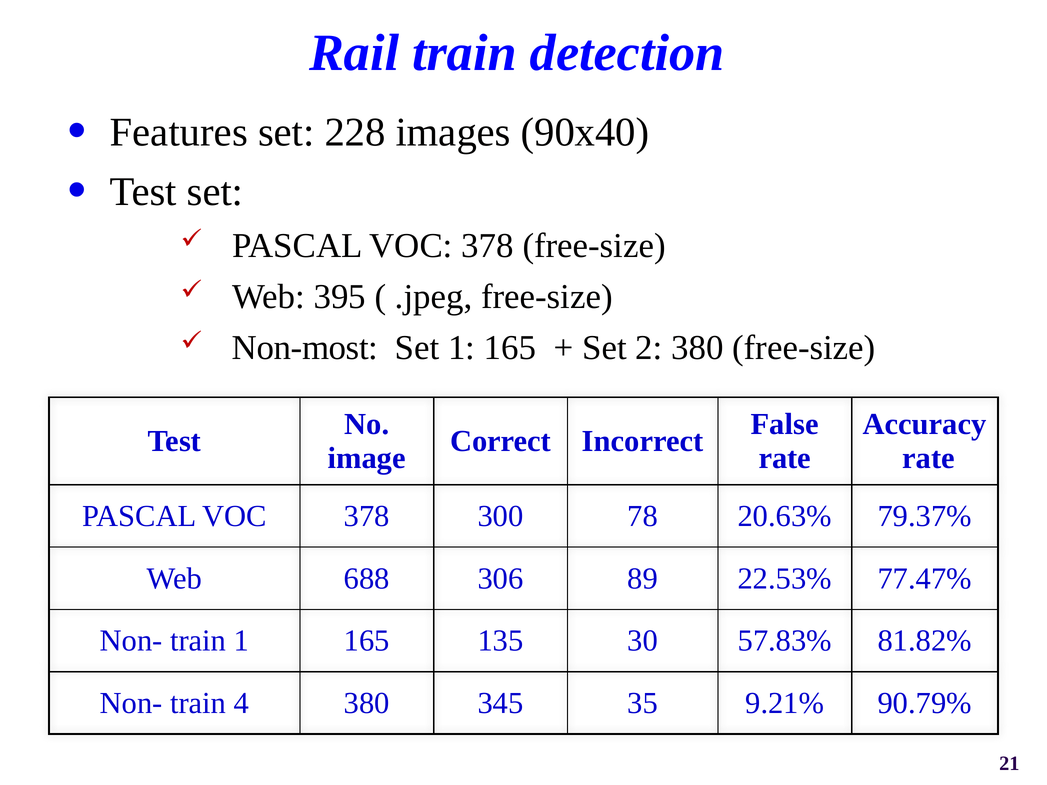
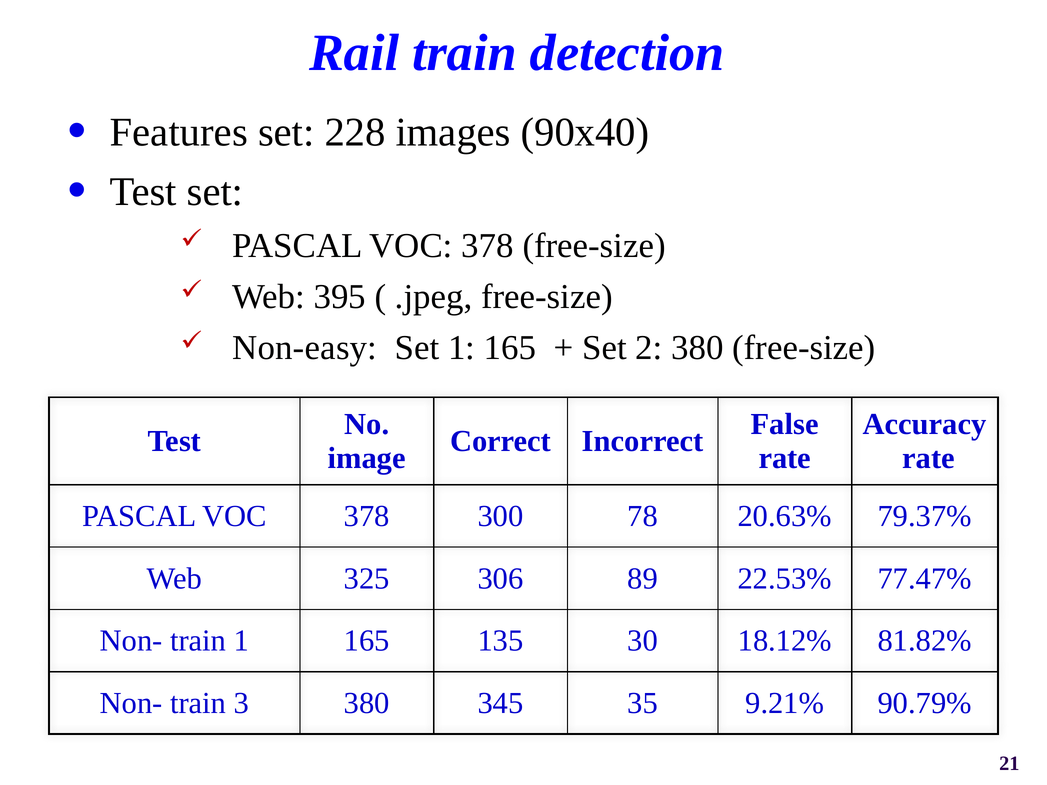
Non-most: Non-most -> Non-easy
688: 688 -> 325
57.83%: 57.83% -> 18.12%
4: 4 -> 3
